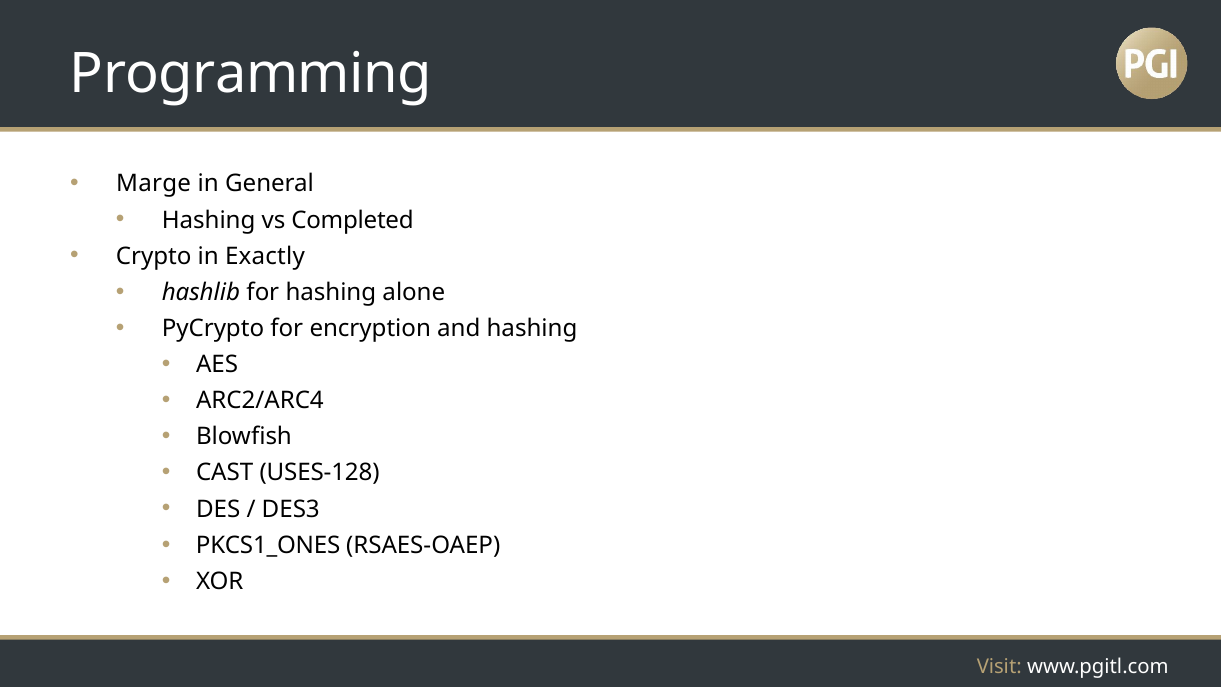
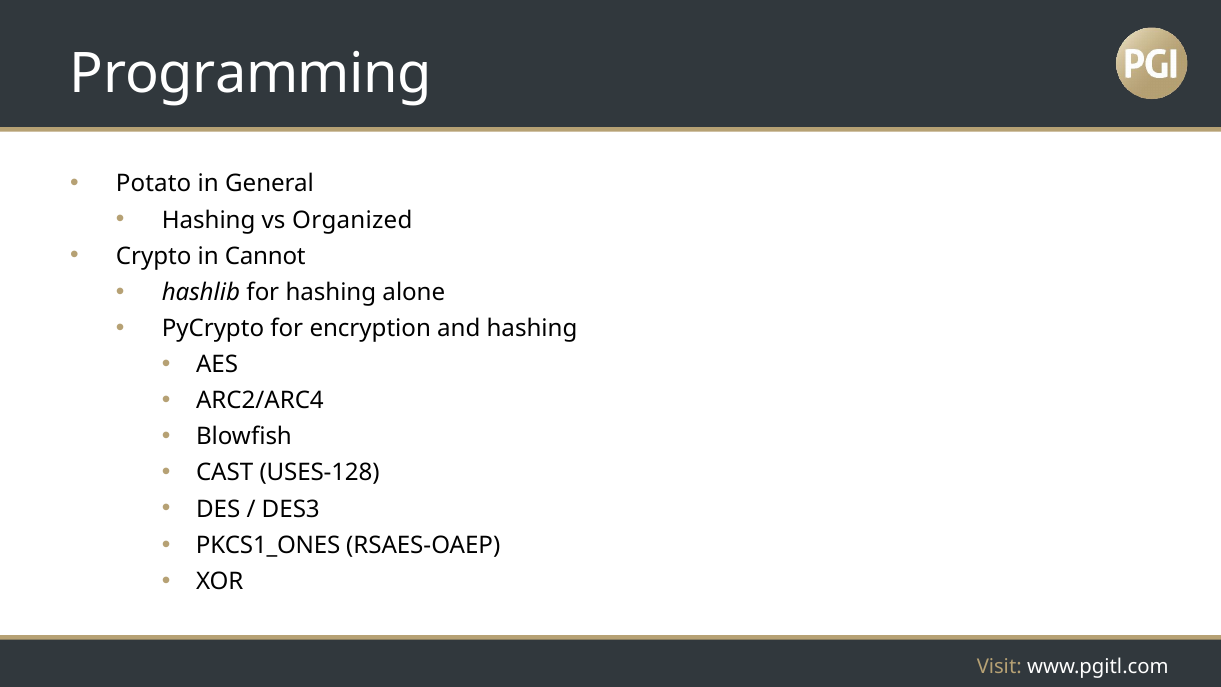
Marge: Marge -> Potato
Completed: Completed -> Organized
Exactly: Exactly -> Cannot
